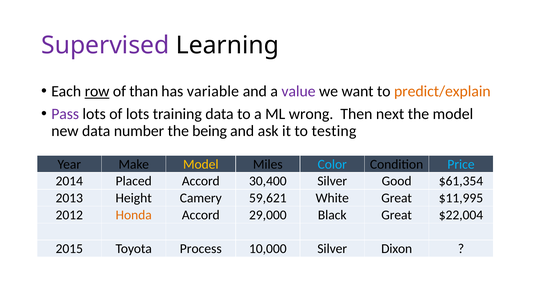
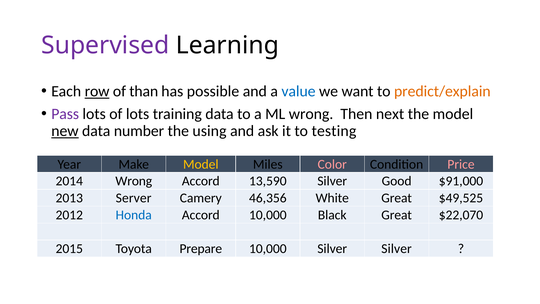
variable: variable -> possible
value colour: purple -> blue
new underline: none -> present
being: being -> using
Color colour: light blue -> pink
Price colour: light blue -> pink
2014 Placed: Placed -> Wrong
30,400: 30,400 -> 13,590
$61,354: $61,354 -> $91,000
Height: Height -> Server
59,621: 59,621 -> 46,356
$11,995: $11,995 -> $49,525
Honda colour: orange -> blue
Accord 29,000: 29,000 -> 10,000
$22,004: $22,004 -> $22,070
Process: Process -> Prepare
Silver Dixon: Dixon -> Silver
